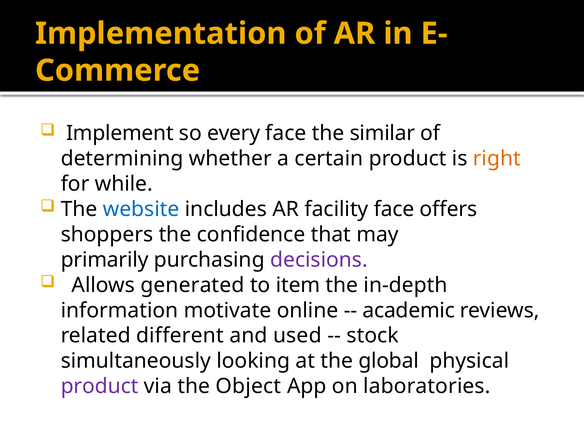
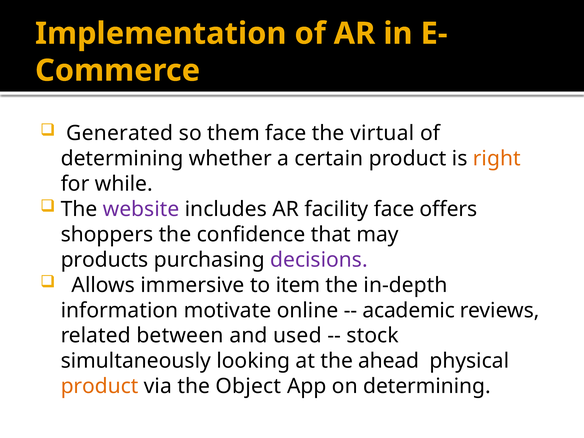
Implement: Implement -> Generated
every: every -> them
similar: similar -> virtual
website colour: blue -> purple
primarily: primarily -> products
generated: generated -> immersive
different: different -> between
global: global -> ahead
product at (100, 386) colour: purple -> orange
on laboratories: laboratories -> determining
